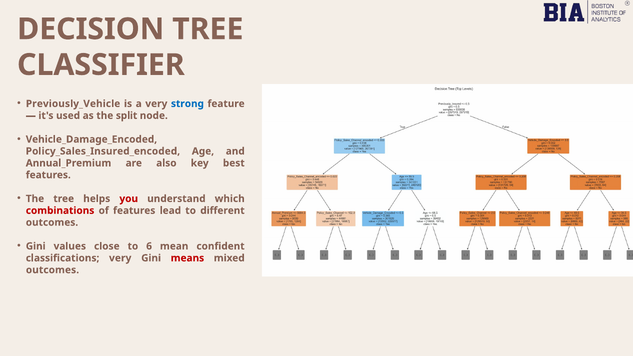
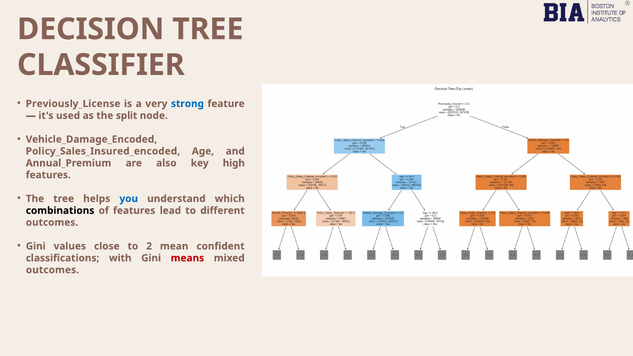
Previously_Vehicle: Previously_Vehicle -> Previously_License
best: best -> high
you colour: red -> blue
combinations colour: red -> black
6: 6 -> 2
classifications very: very -> with
